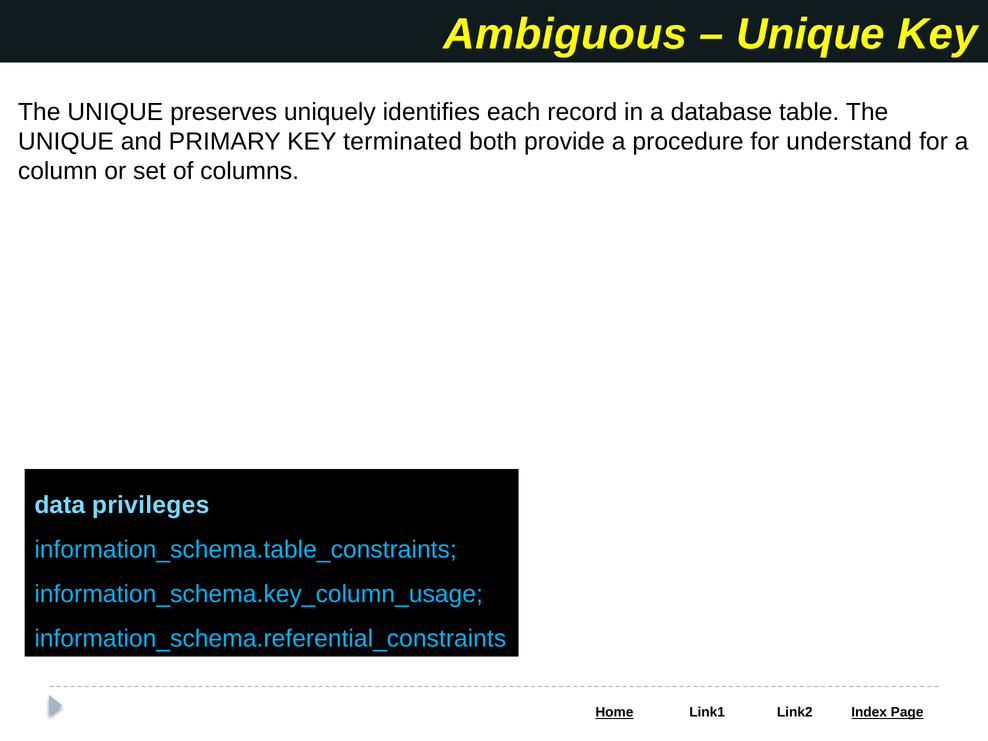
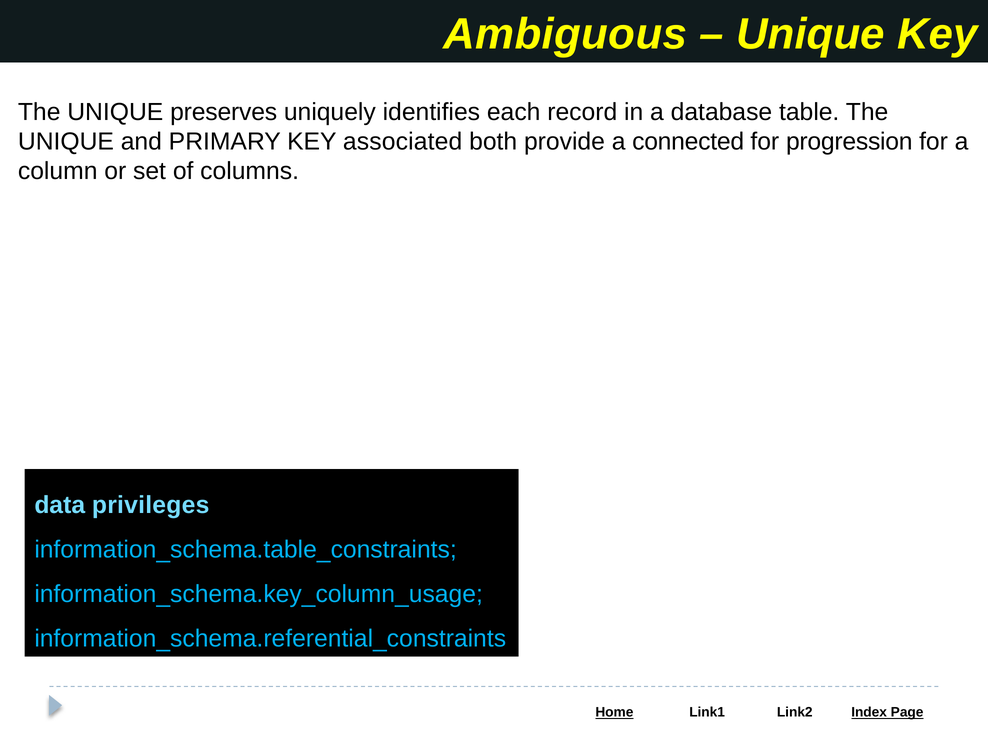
terminated: terminated -> associated
procedure: procedure -> connected
understand: understand -> progression
